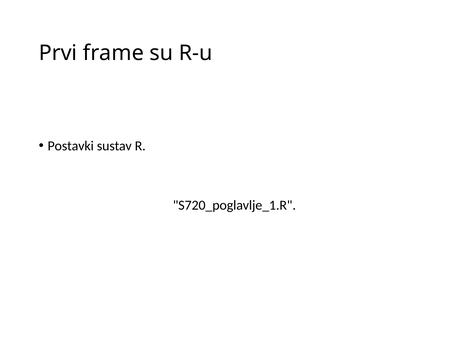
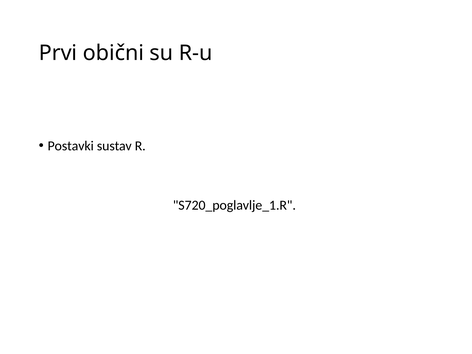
frame: frame -> obični
